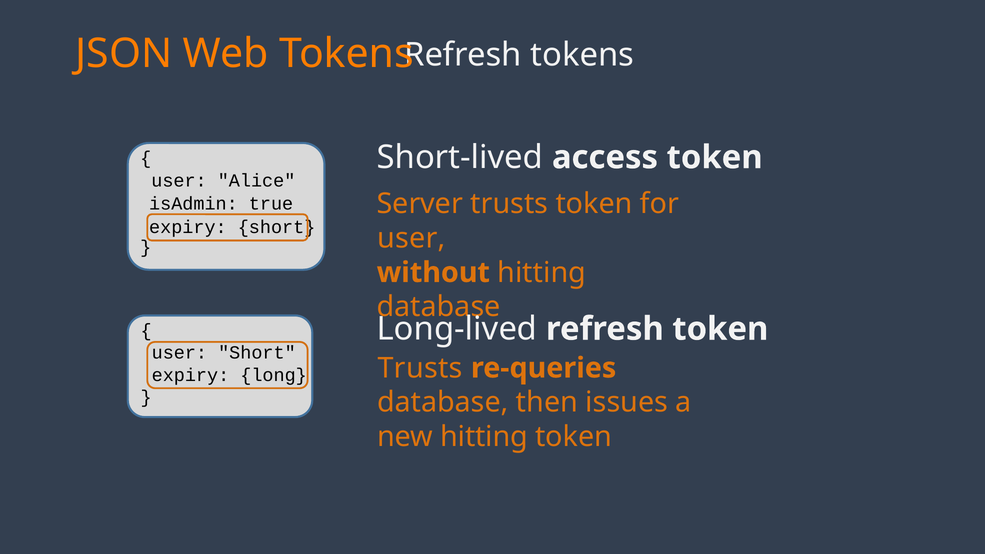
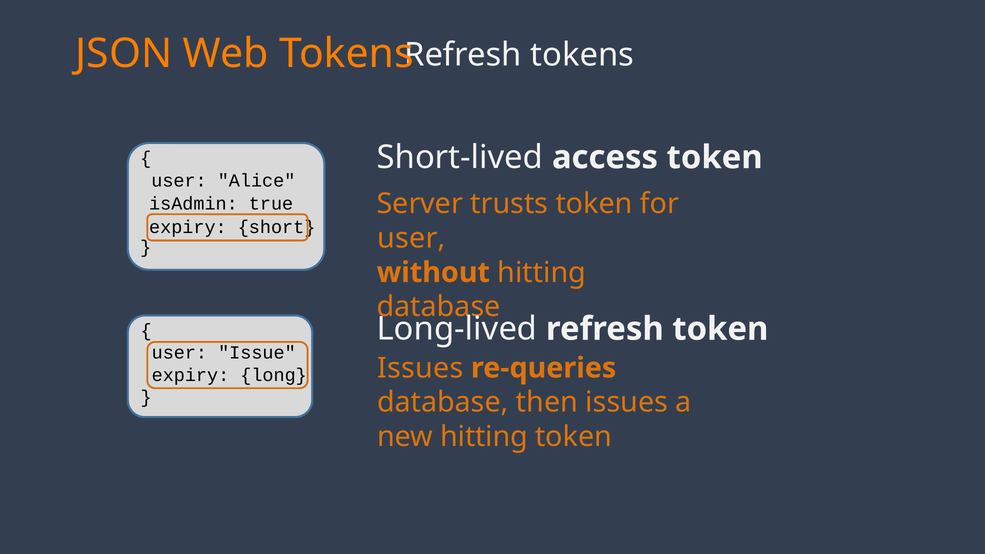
user Short: Short -> Issue
Trusts at (420, 368): Trusts -> Issues
